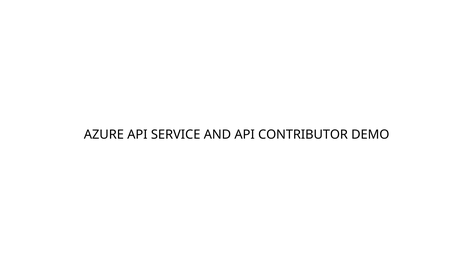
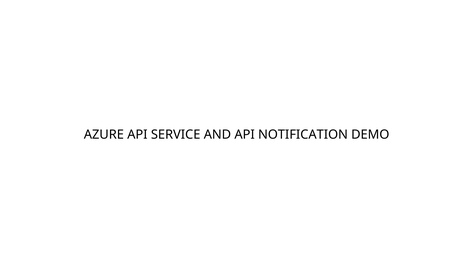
CONTRIBUTOR: CONTRIBUTOR -> NOTIFICATION
